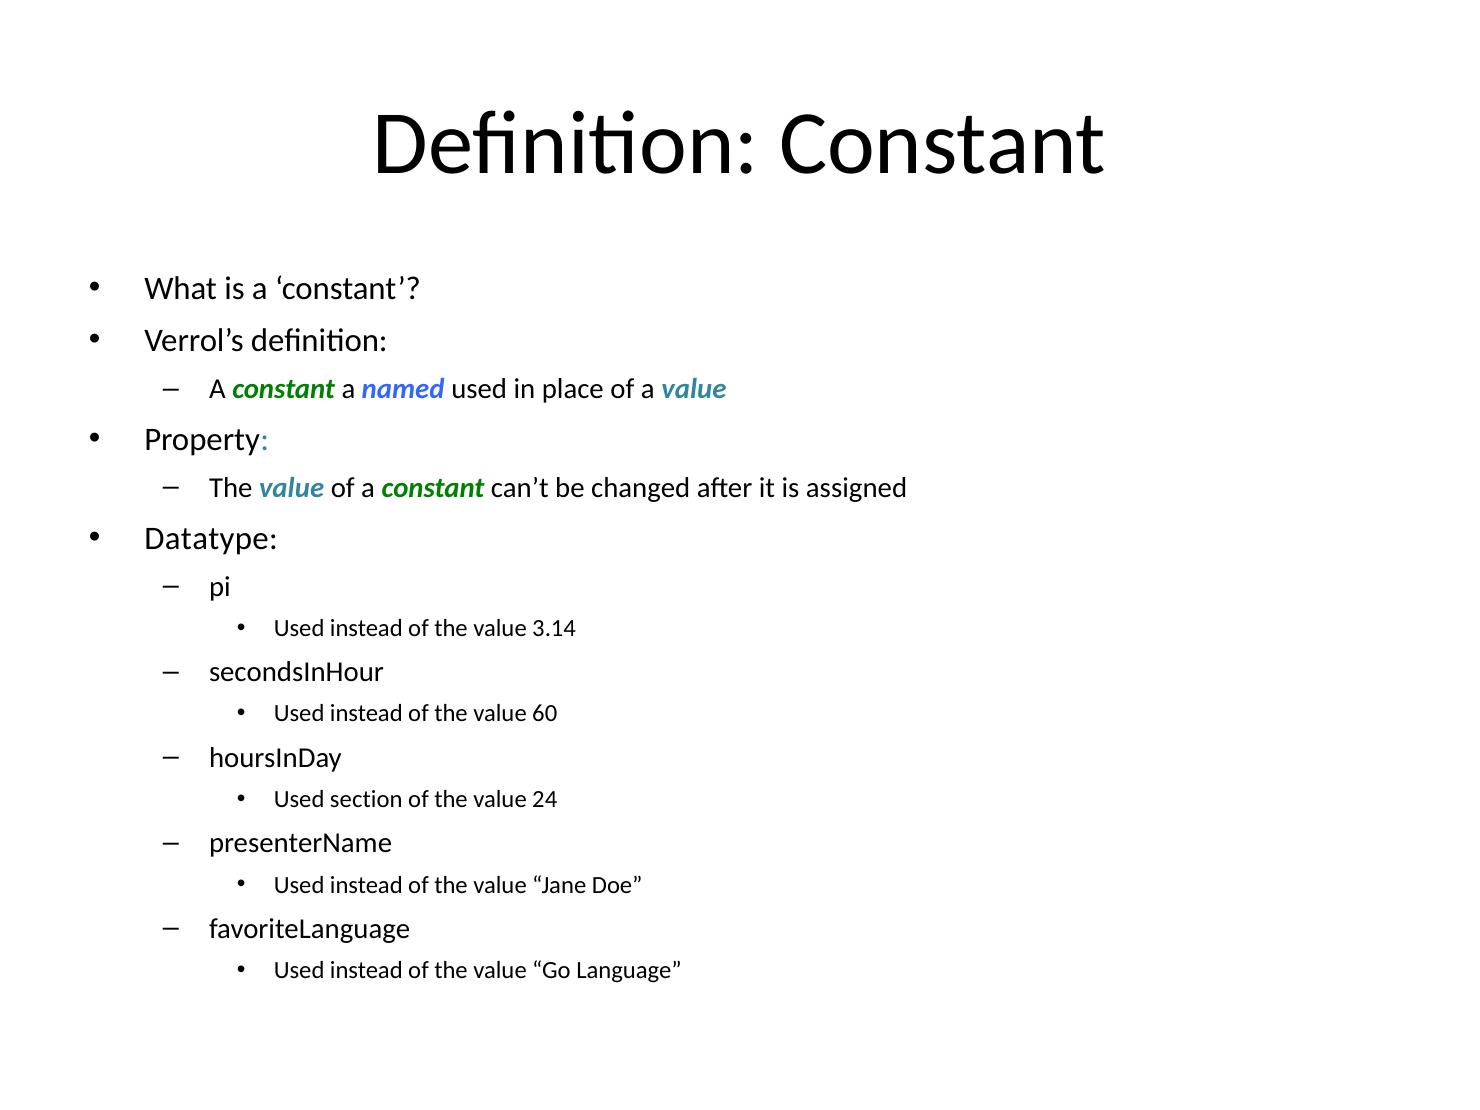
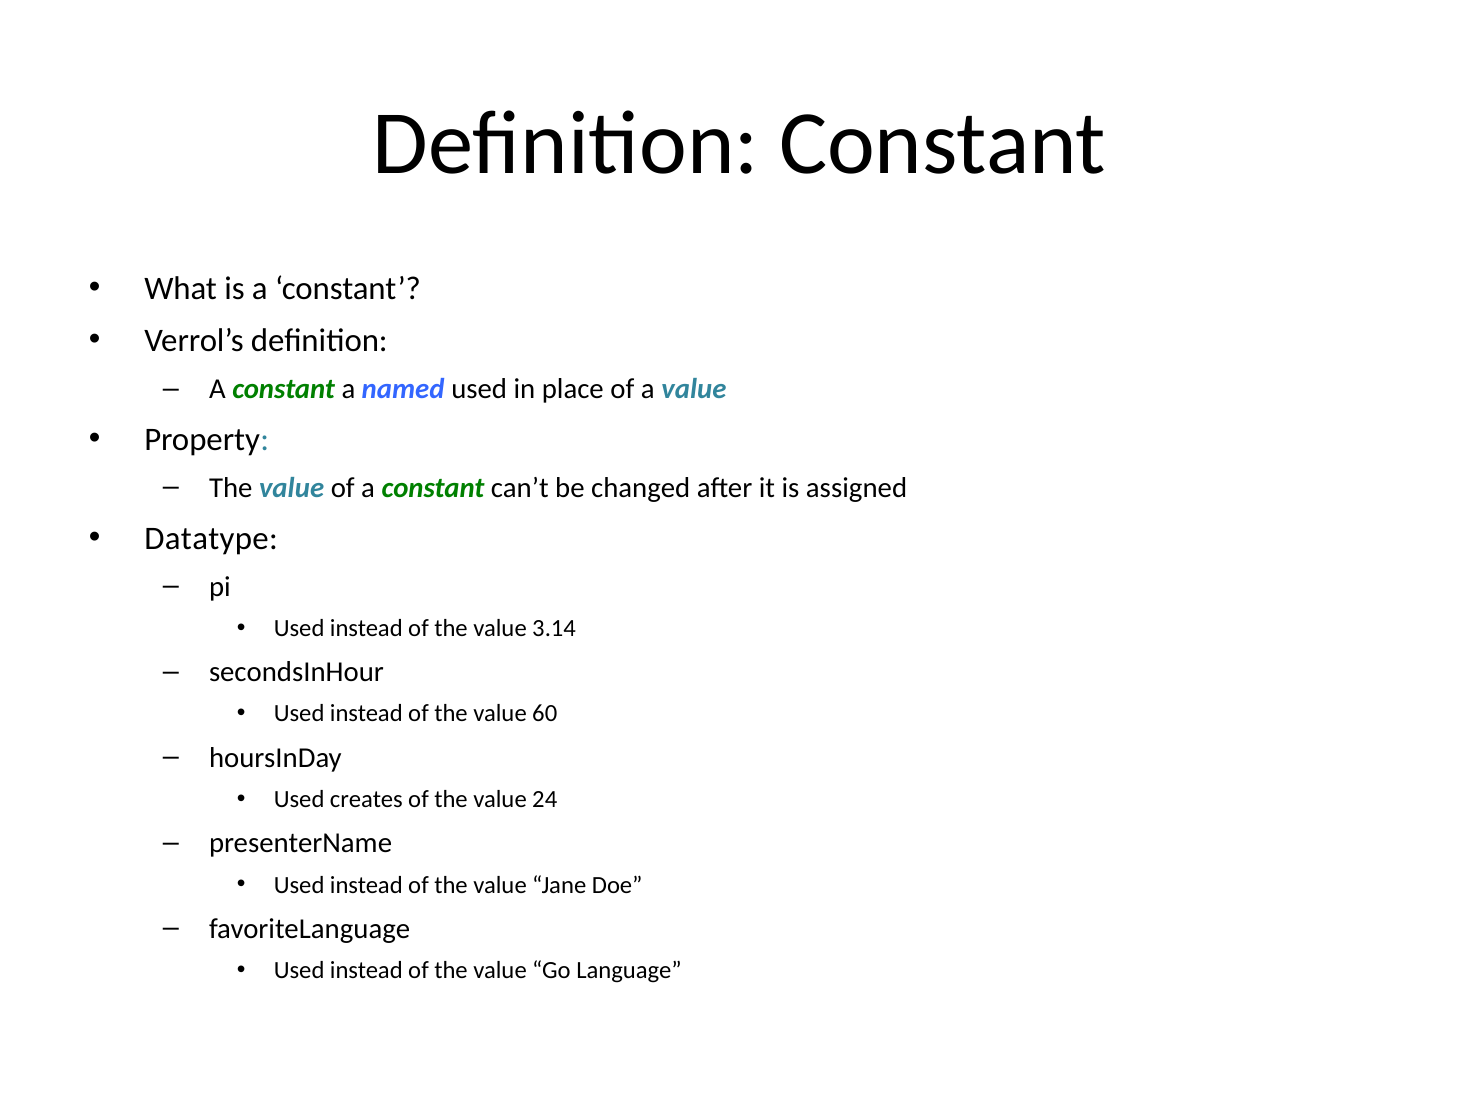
section: section -> creates
